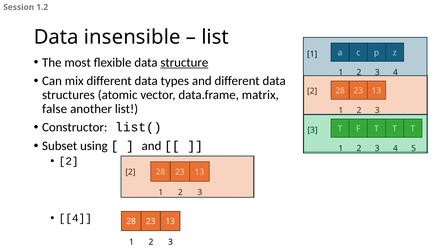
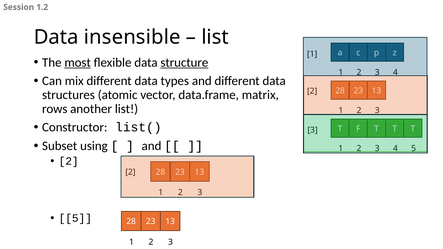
most underline: none -> present
false: false -> rows
4 at (75, 218): 4 -> 5
